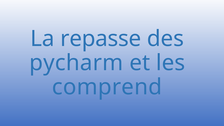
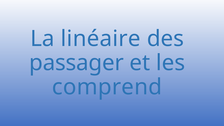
repasse: repasse -> linéaire
pycharm: pycharm -> passager
